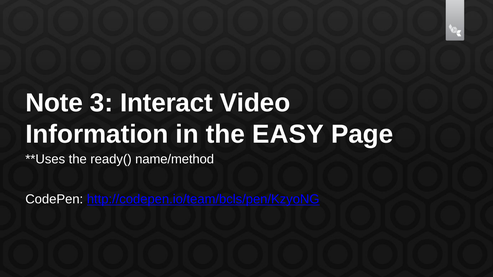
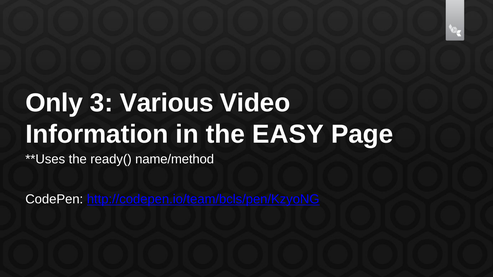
Note: Note -> Only
Interact: Interact -> Various
